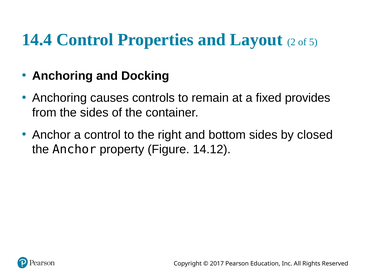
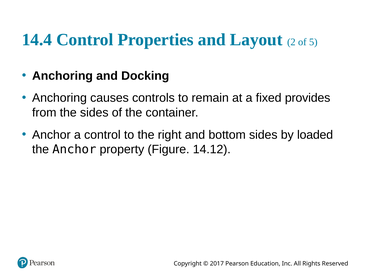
closed: closed -> loaded
